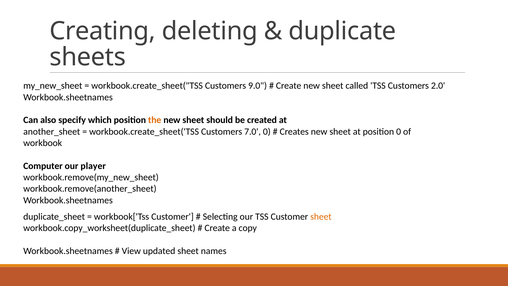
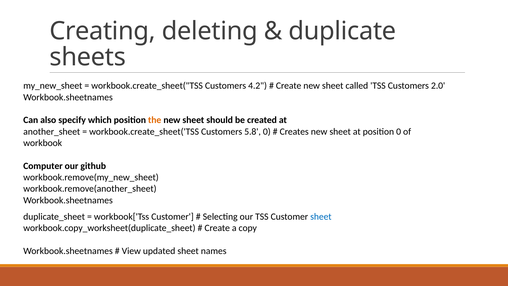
9.0: 9.0 -> 4.2
7.0: 7.0 -> 5.8
player: player -> github
sheet at (321, 217) colour: orange -> blue
